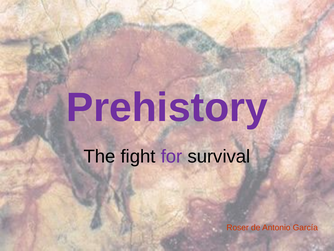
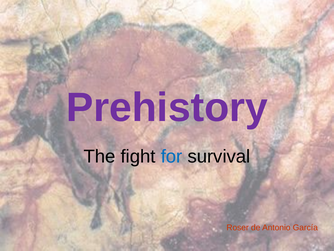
for colour: purple -> blue
